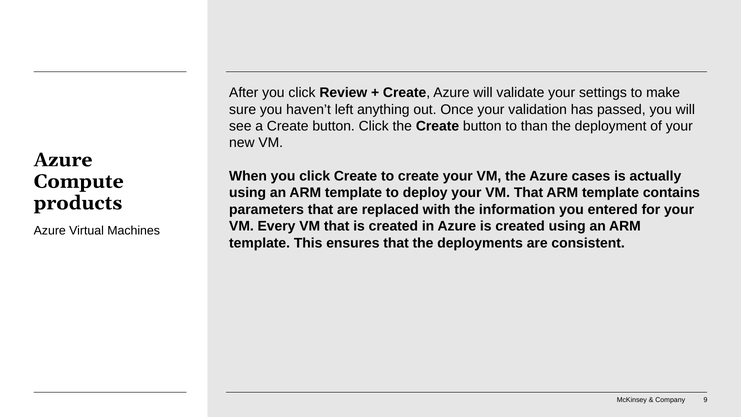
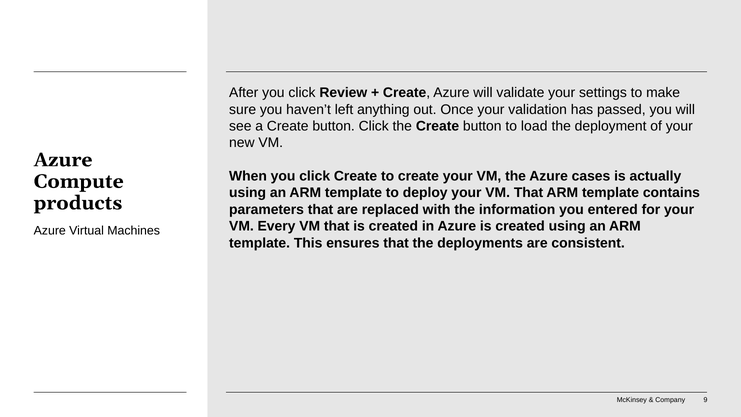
than: than -> load
